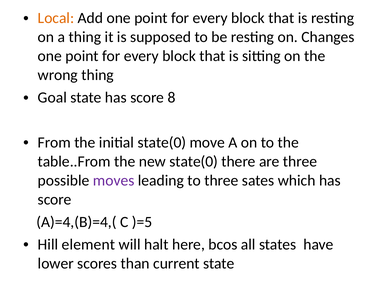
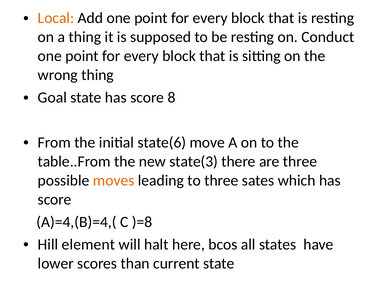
Changes: Changes -> Conduct
initial state(0: state(0 -> state(6
new state(0: state(0 -> state(3
moves colour: purple -> orange
)=5: )=5 -> )=8
